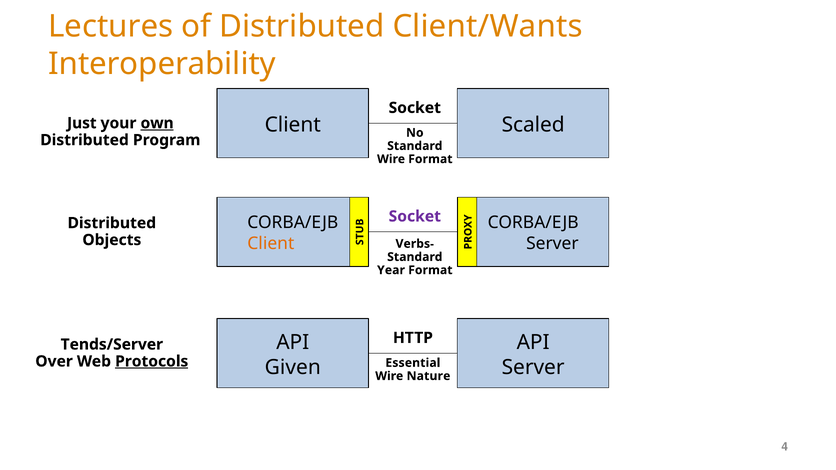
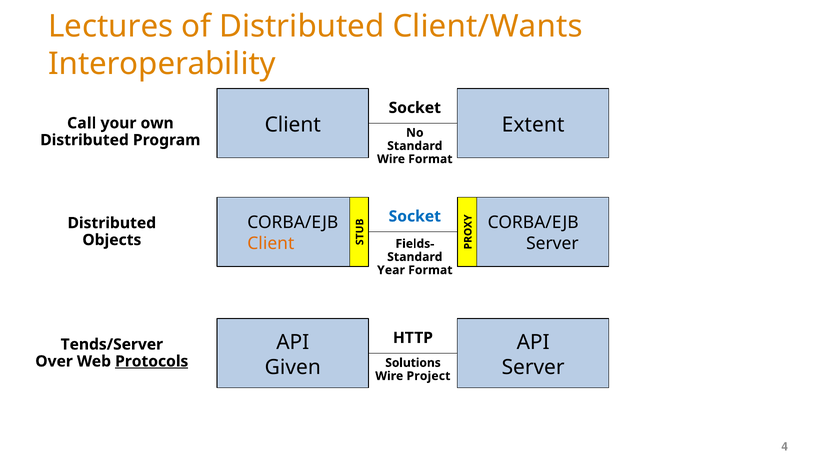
Scaled: Scaled -> Extent
Just: Just -> Call
own underline: present -> none
Socket at (415, 216) colour: purple -> blue
Verbs-: Verbs- -> Fields-
Essential: Essential -> Solutions
Nature: Nature -> Project
